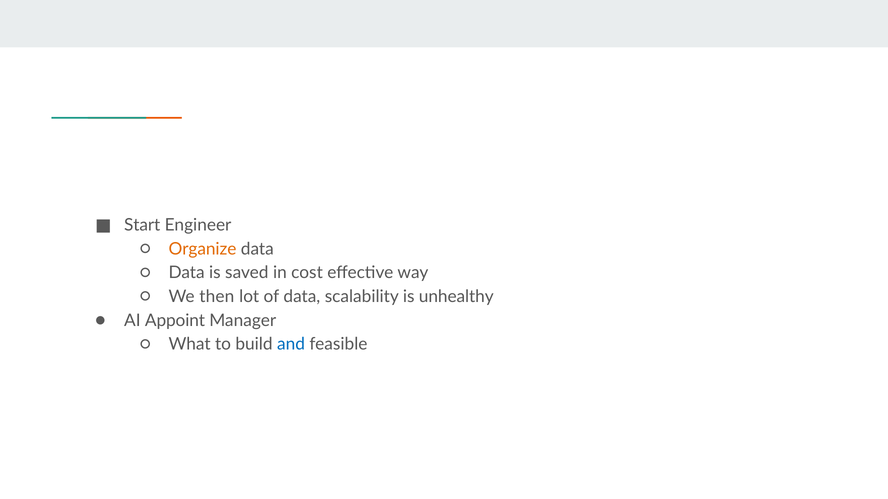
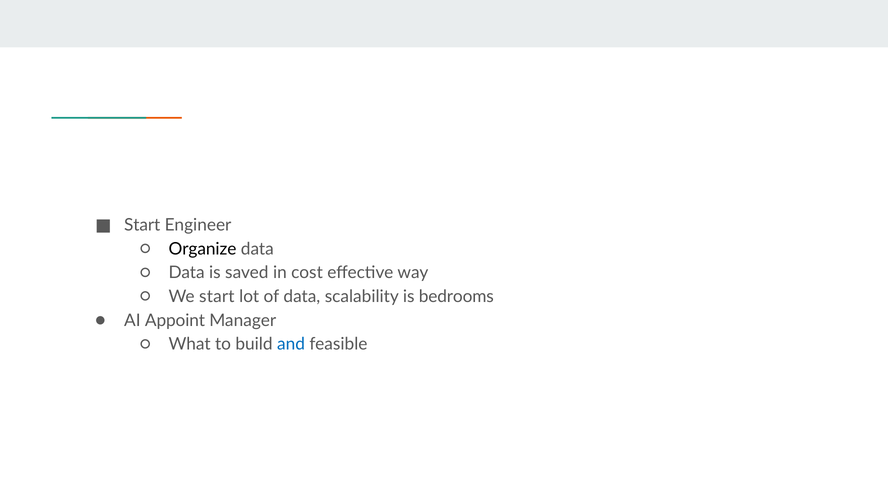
Organize colour: orange -> black
We then: then -> start
unhealthy: unhealthy -> bedrooms
